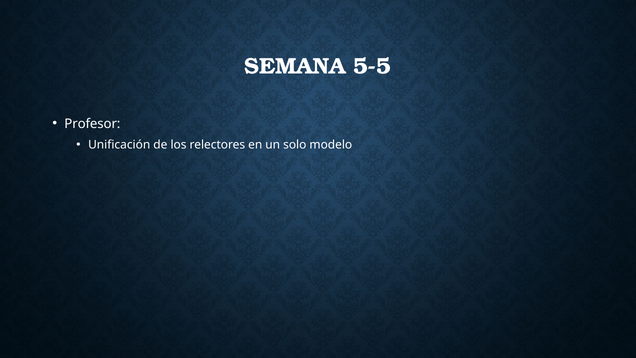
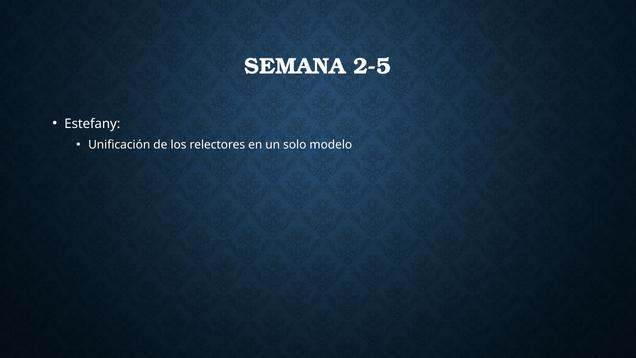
5-5: 5-5 -> 2-5
Profesor: Profesor -> Estefany
